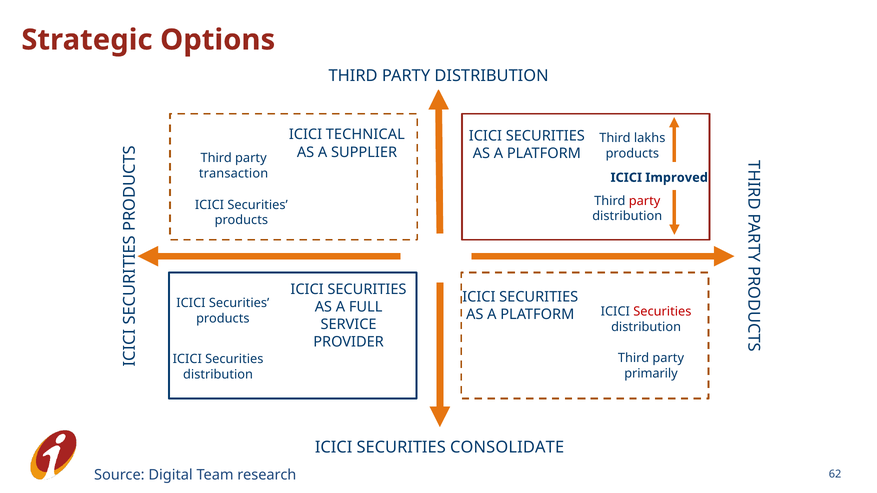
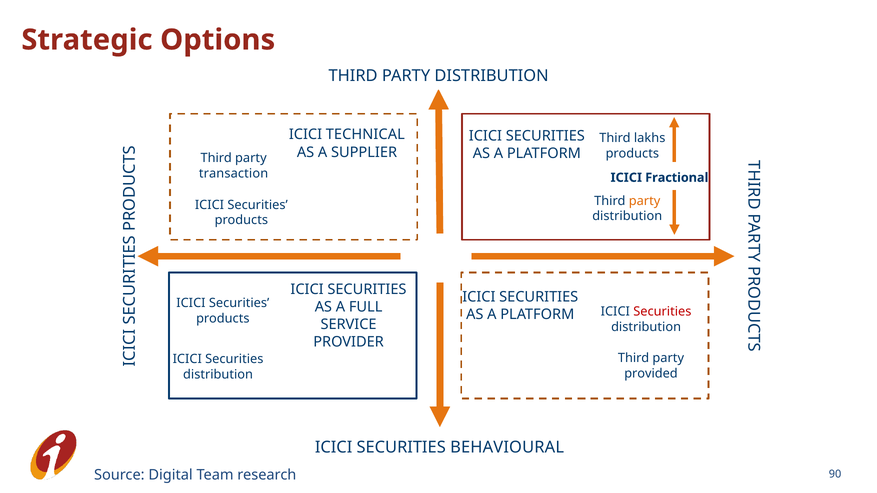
Improved: Improved -> Fractional
party at (645, 201) colour: red -> orange
primarily: primarily -> provided
CONSOLIDATE: CONSOLIDATE -> BEHAVIOURAL
62: 62 -> 90
